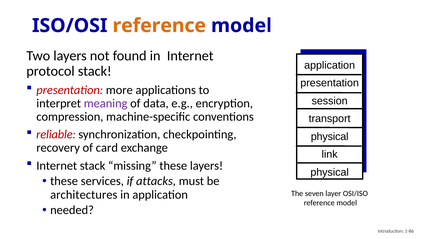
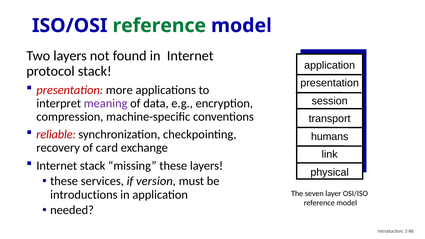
reference at (159, 26) colour: orange -> green
physical at (330, 137): physical -> humans
attacks: attacks -> version
architectures: architectures -> introductions
